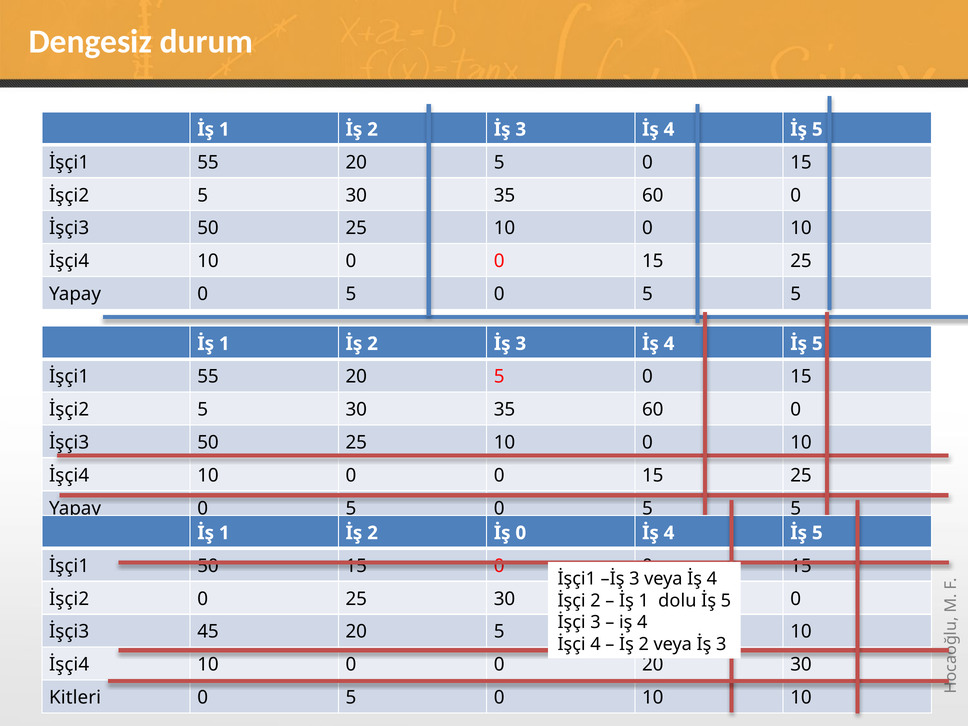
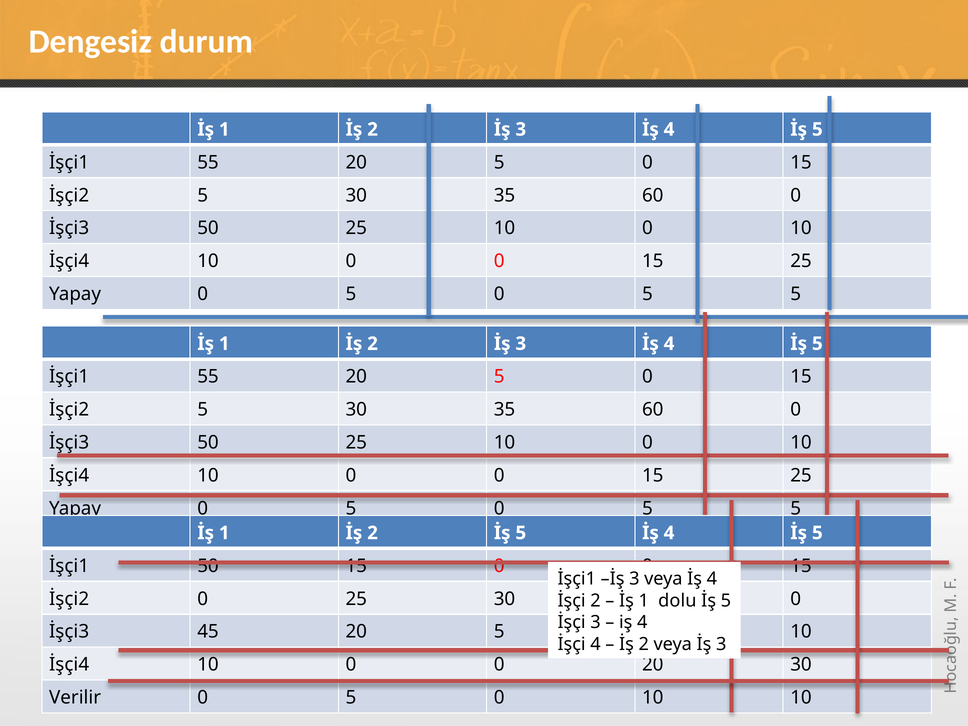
2 İş 0: 0 -> 5
Kitleri: Kitleri -> Verilir
